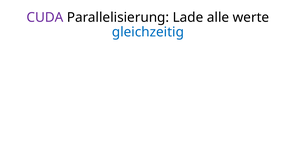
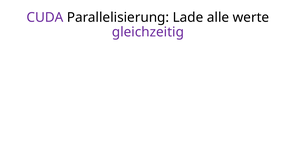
gleichzeitig colour: blue -> purple
